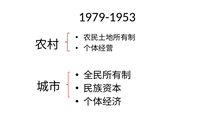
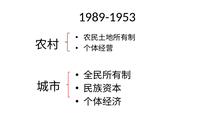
1979-1953: 1979-1953 -> 1989-1953
